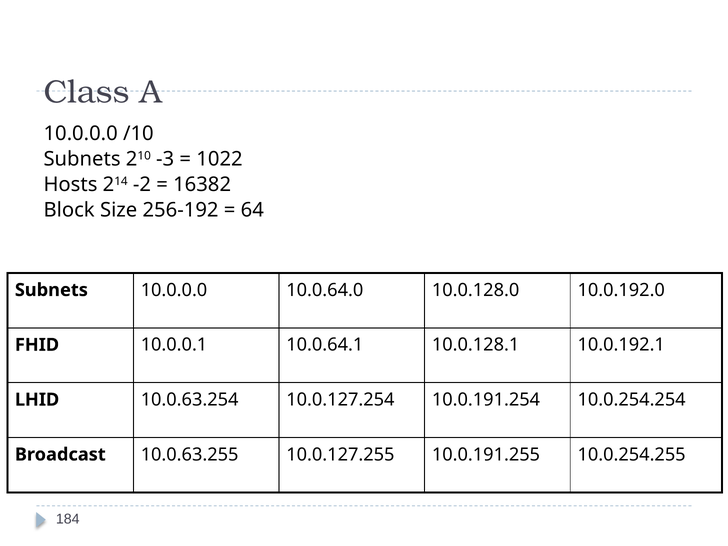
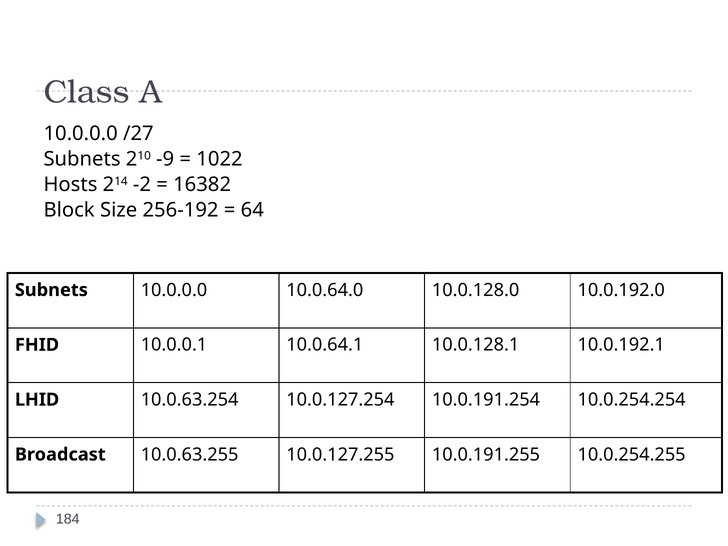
/10: /10 -> /27
-3: -3 -> -9
